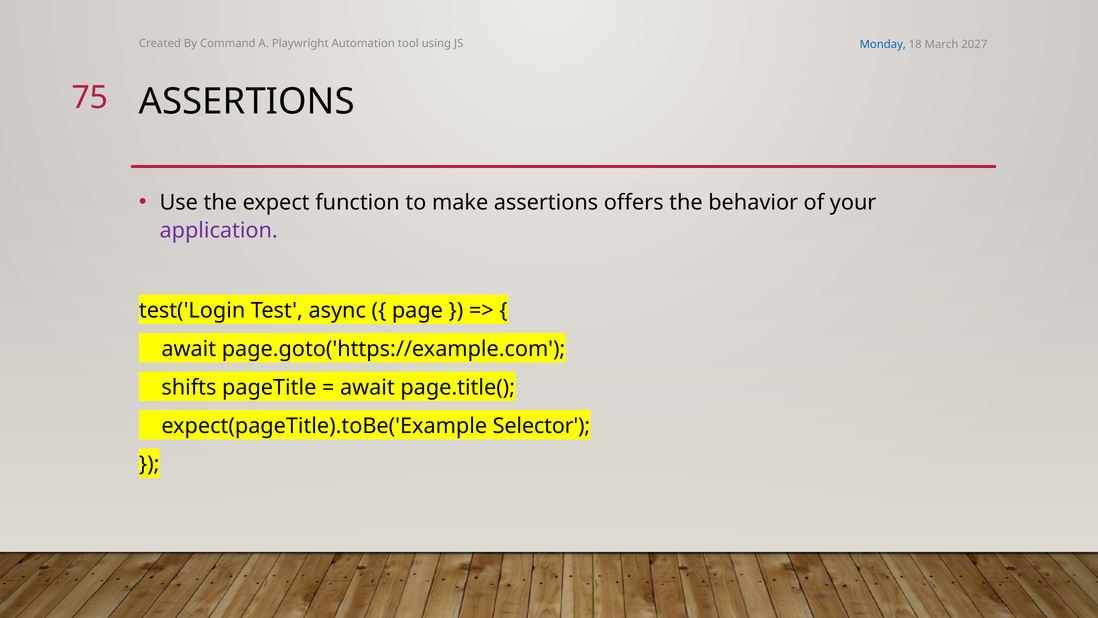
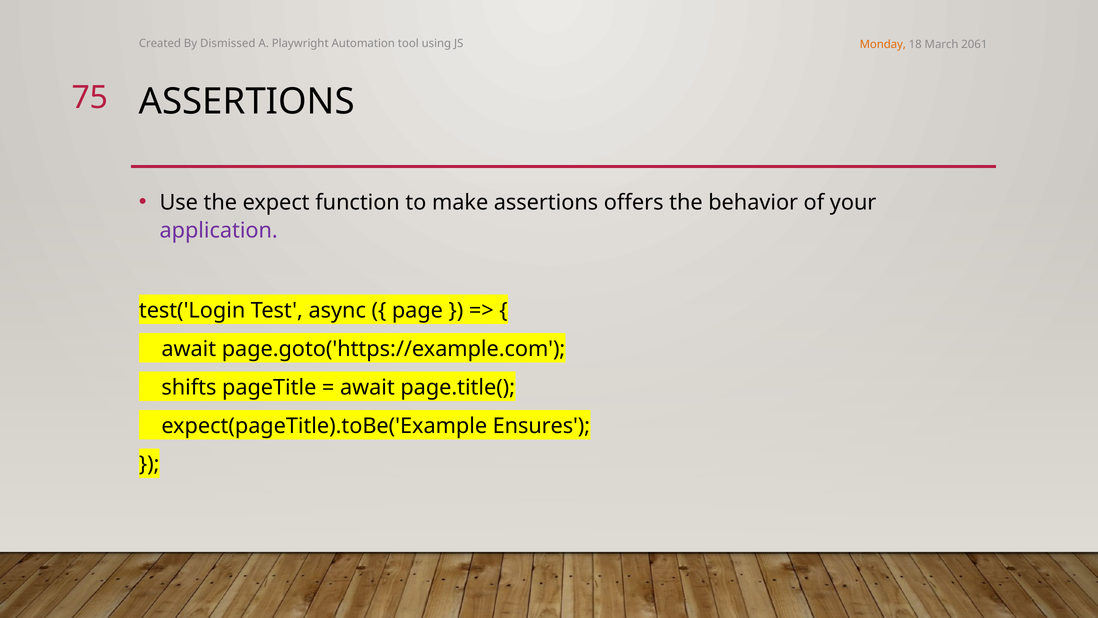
Command: Command -> Dismissed
Monday colour: blue -> orange
2027: 2027 -> 2061
Selector: Selector -> Ensures
